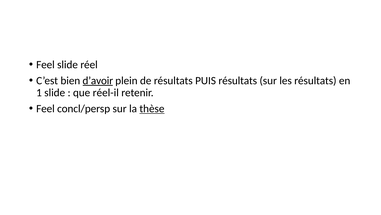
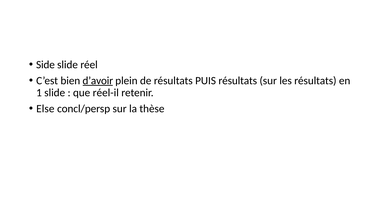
Feel at (45, 64): Feel -> Side
Feel at (45, 108): Feel -> Else
thèse underline: present -> none
